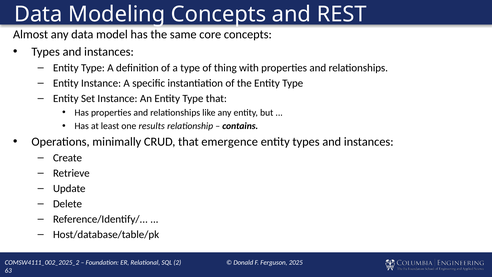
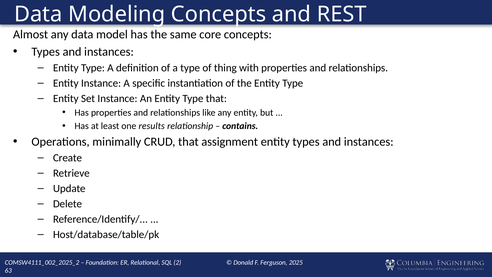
emergence: emergence -> assignment
